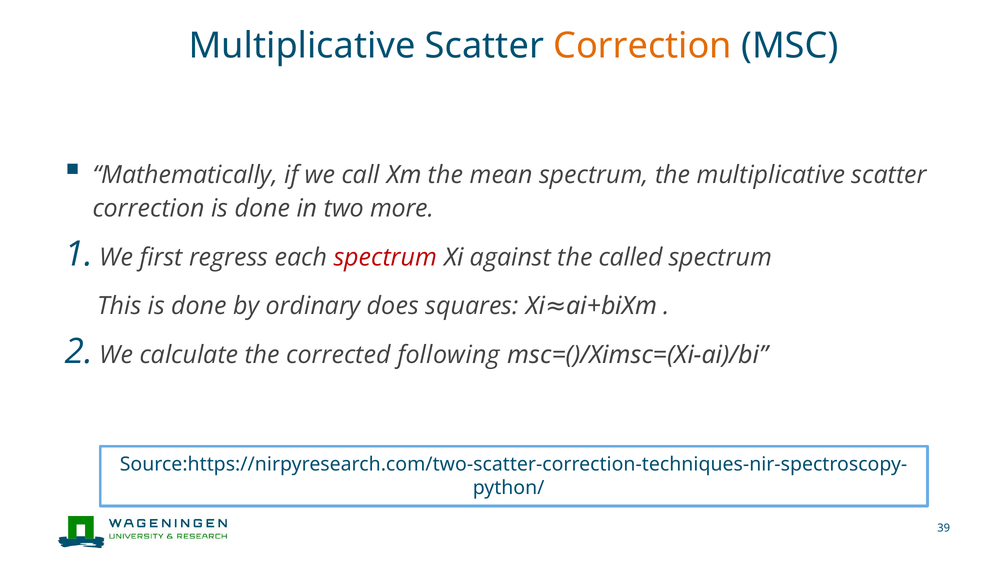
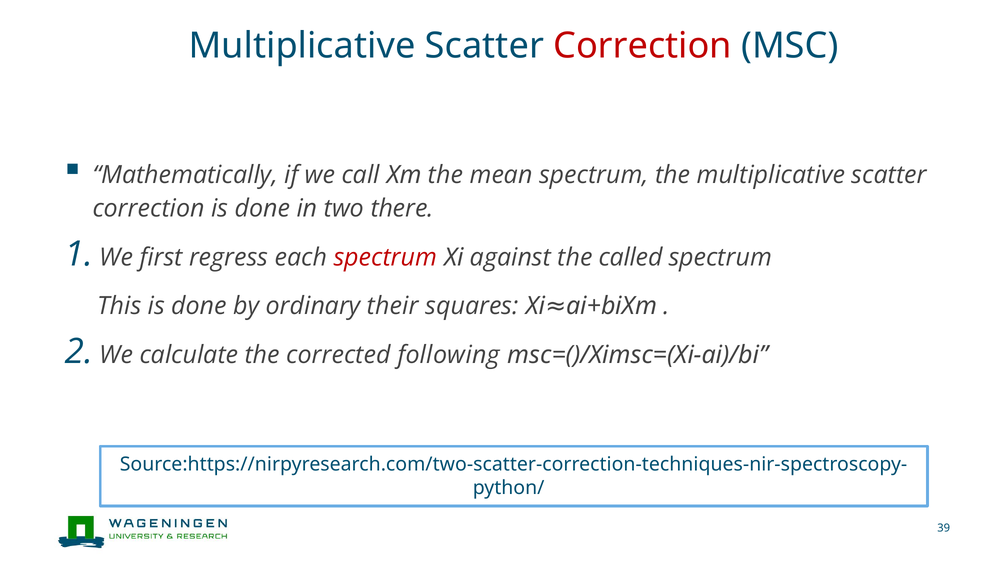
Correction at (643, 46) colour: orange -> red
more: more -> there
does: does -> their
